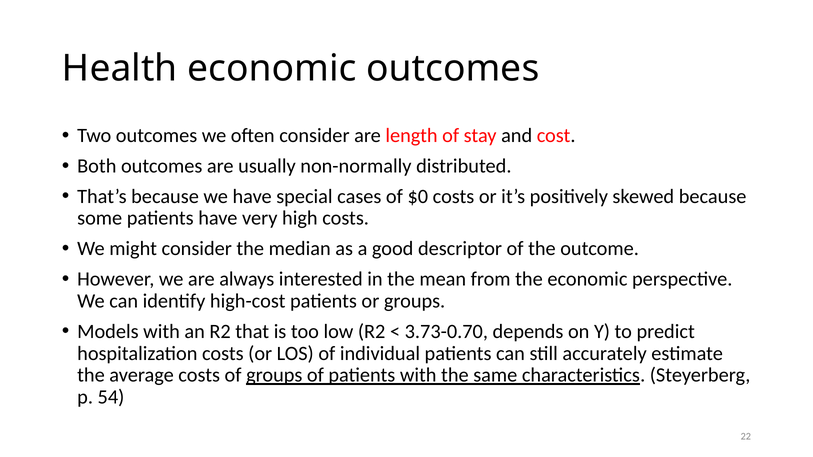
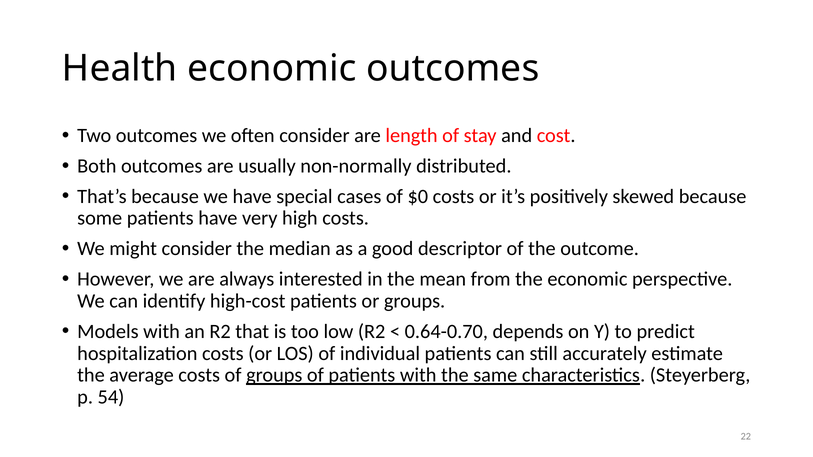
3.73-0.70: 3.73-0.70 -> 0.64-0.70
